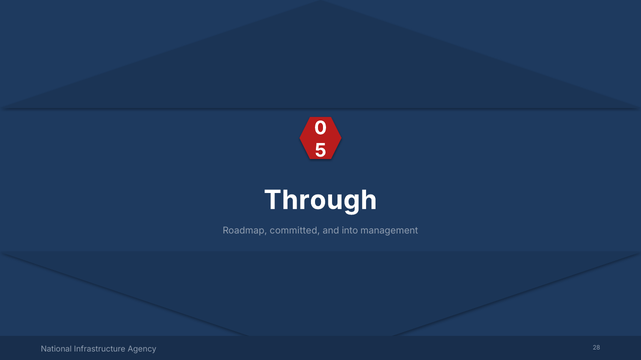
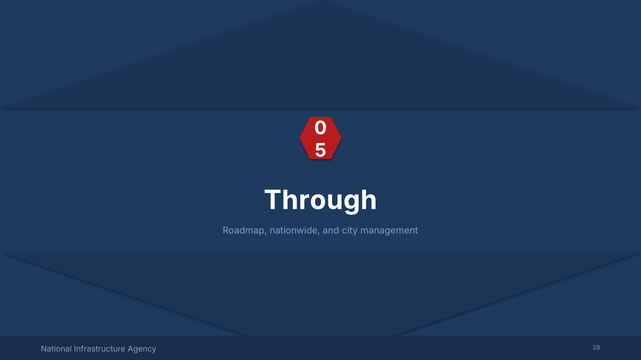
committed: committed -> nationwide
into: into -> city
